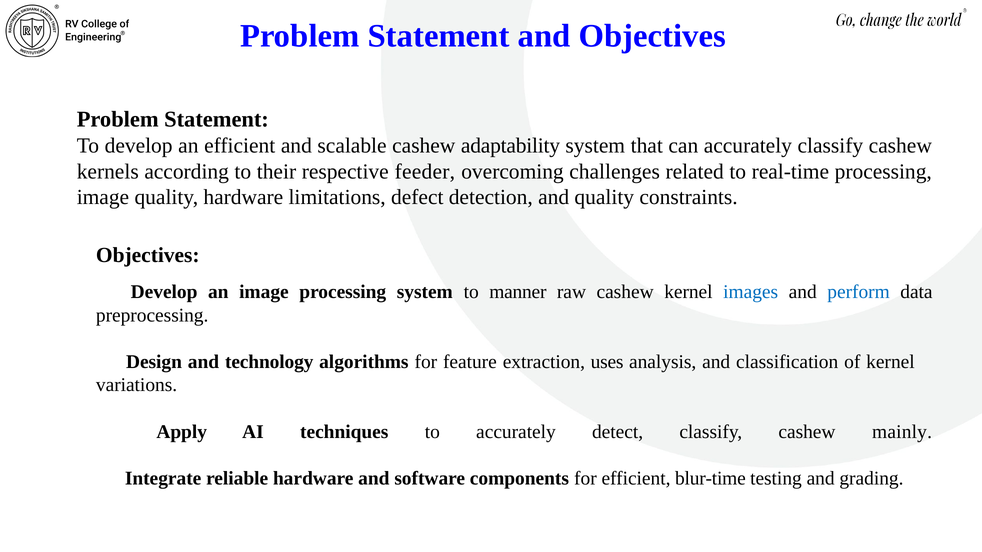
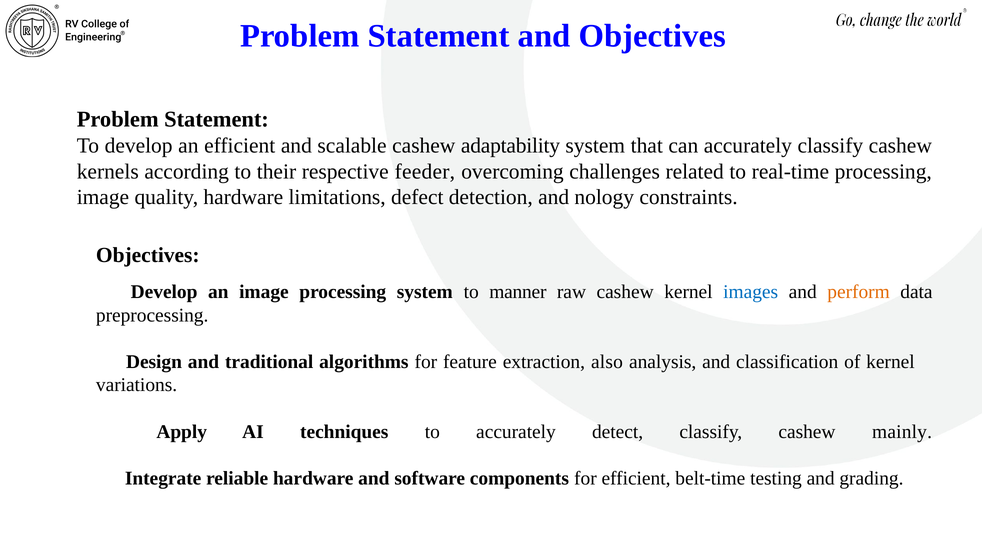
and quality: quality -> nology
perform colour: blue -> orange
technology: technology -> traditional
uses: uses -> also
blur-time: blur-time -> belt-time
